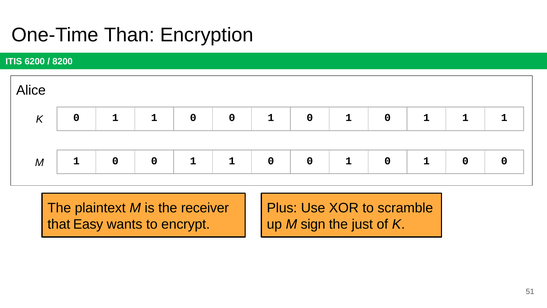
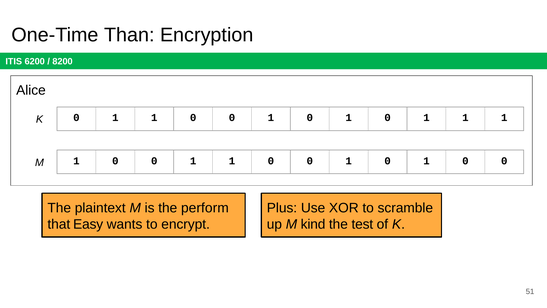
receiver: receiver -> perform
sign: sign -> kind
just: just -> test
